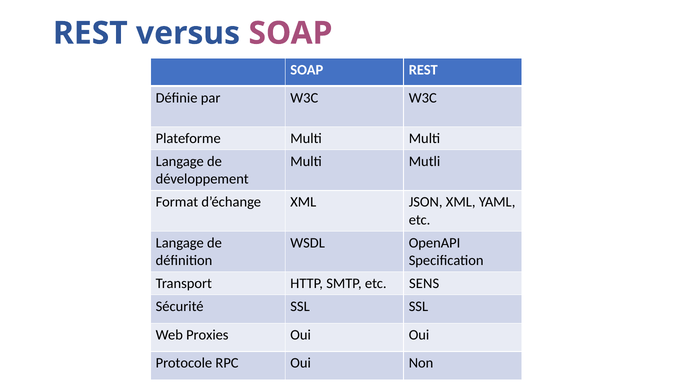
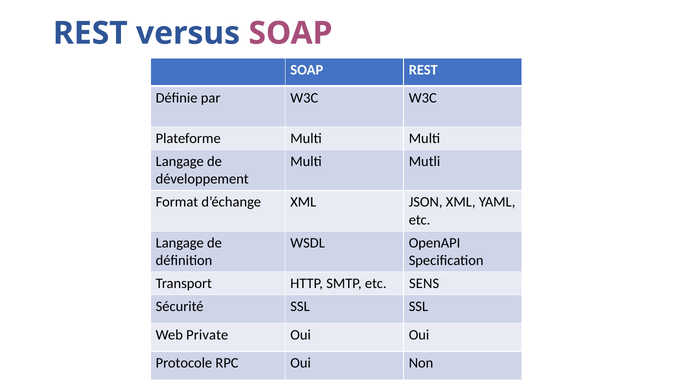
Proxies: Proxies -> Private
